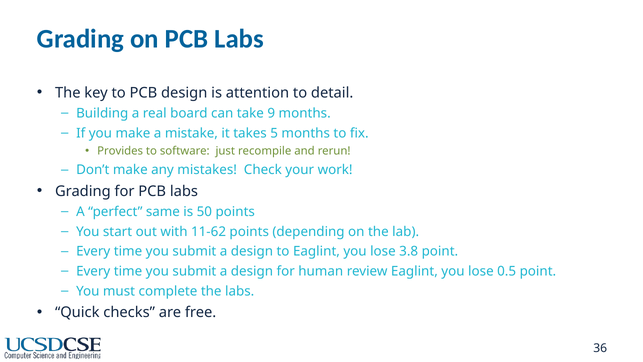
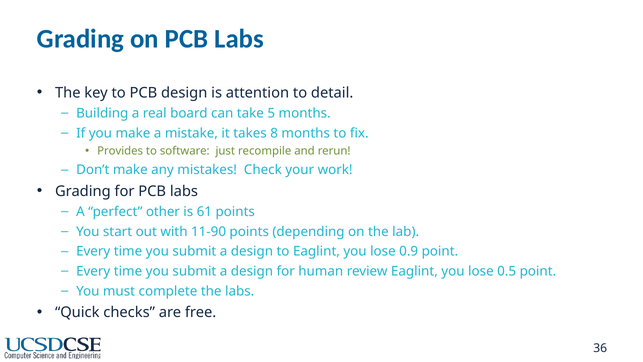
9: 9 -> 5
5: 5 -> 8
same: same -> other
50: 50 -> 61
11-62: 11-62 -> 11-90
3.8: 3.8 -> 0.9
